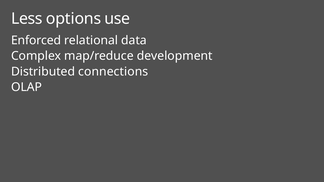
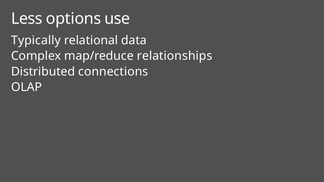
Enforced: Enforced -> Typically
development: development -> relationships
